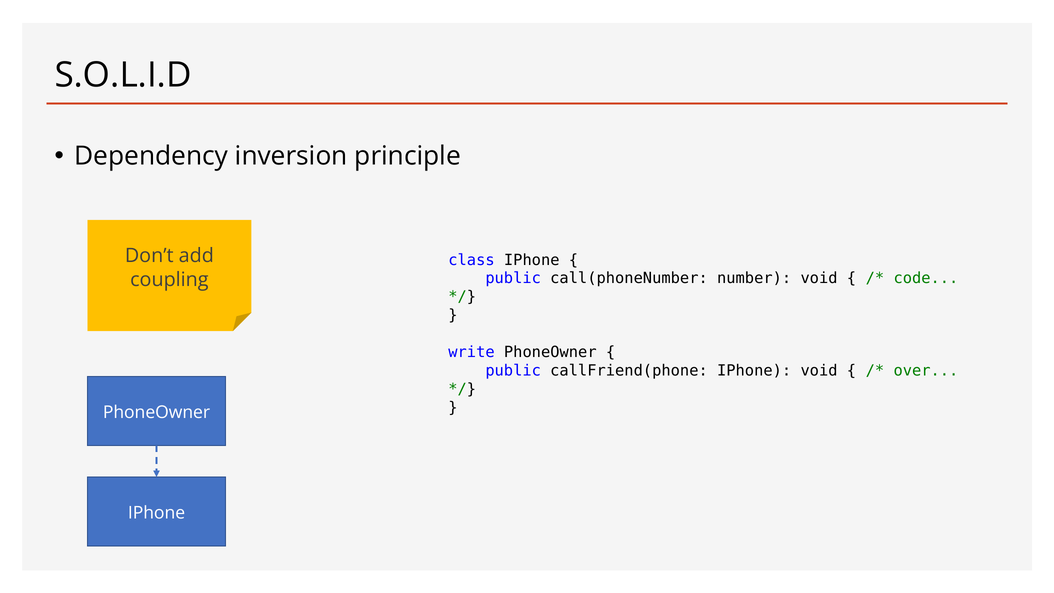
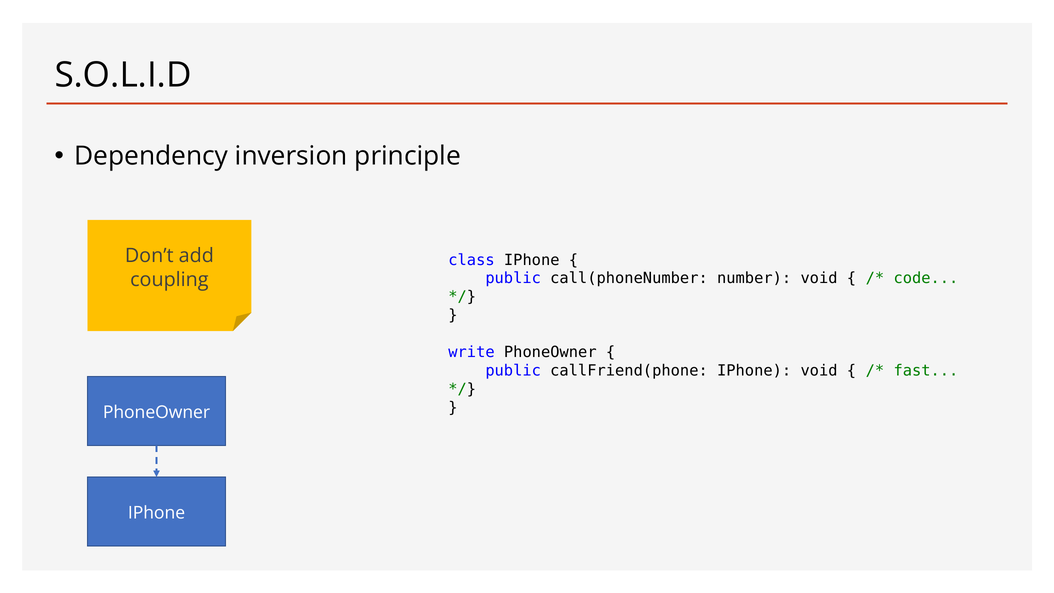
over: over -> fast
